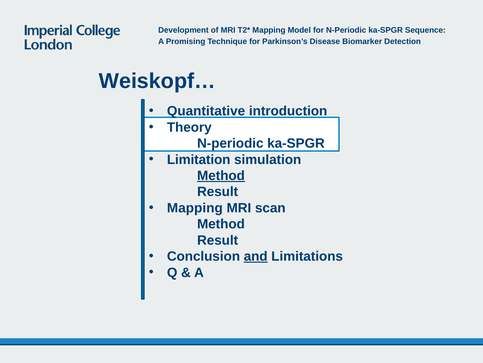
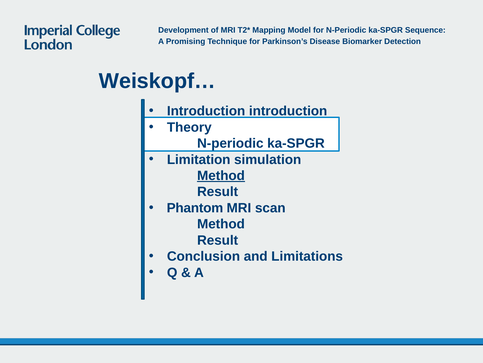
Quantitative at (206, 111): Quantitative -> Introduction
Mapping at (195, 208): Mapping -> Phantom
and underline: present -> none
